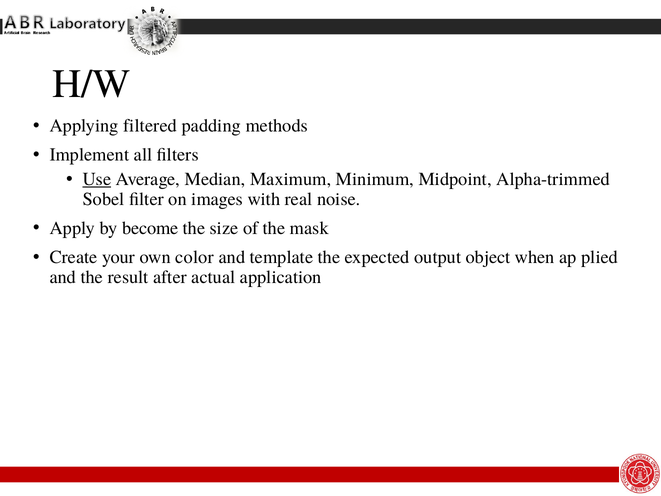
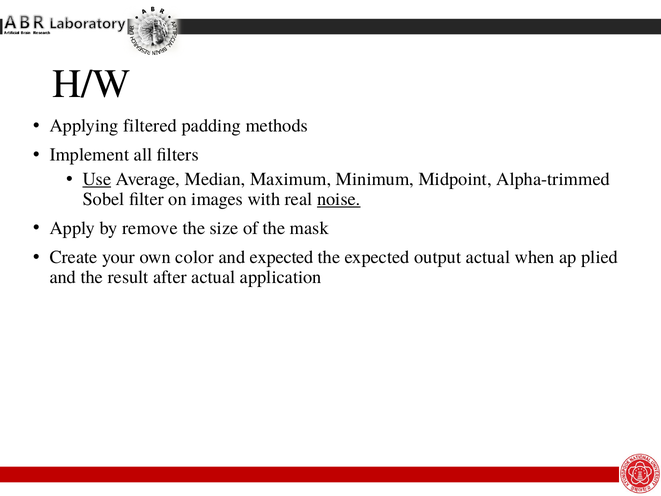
noise underline: none -> present
become: become -> remove
and template: template -> expected
output object: object -> actual
